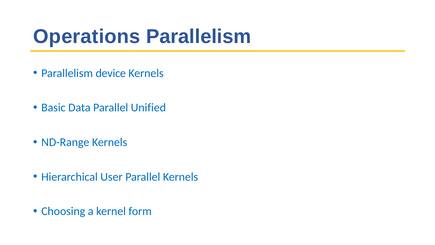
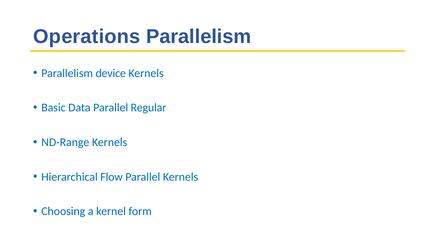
Unified: Unified -> Regular
User: User -> Flow
